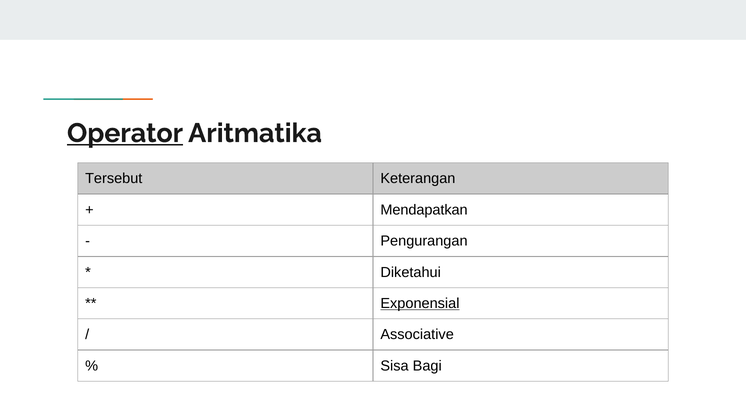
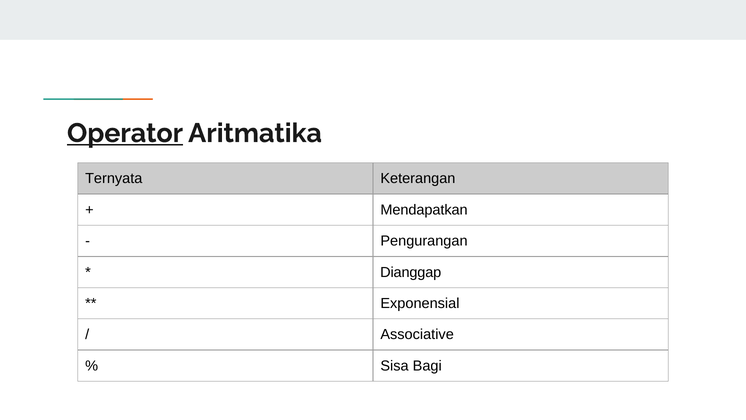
Tersebut: Tersebut -> Ternyata
Diketahui: Diketahui -> Dianggap
Exponensial underline: present -> none
